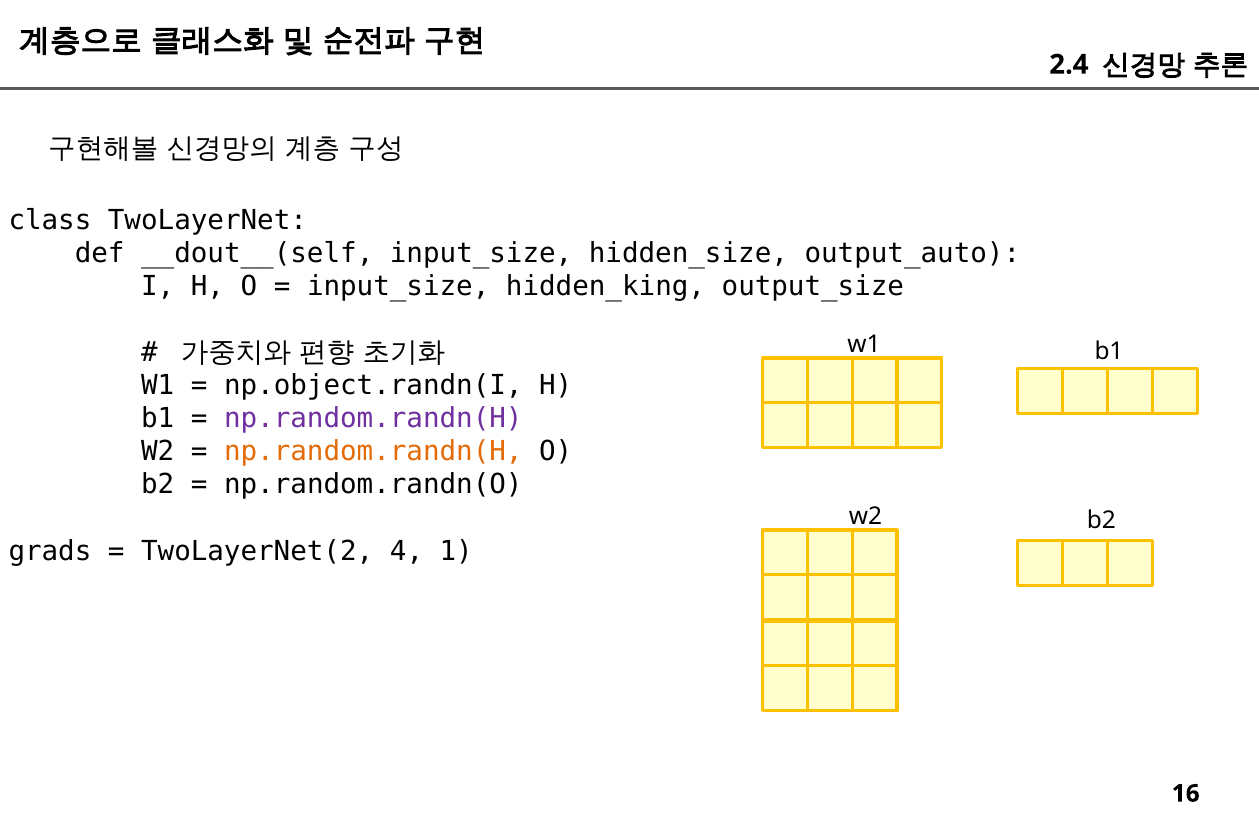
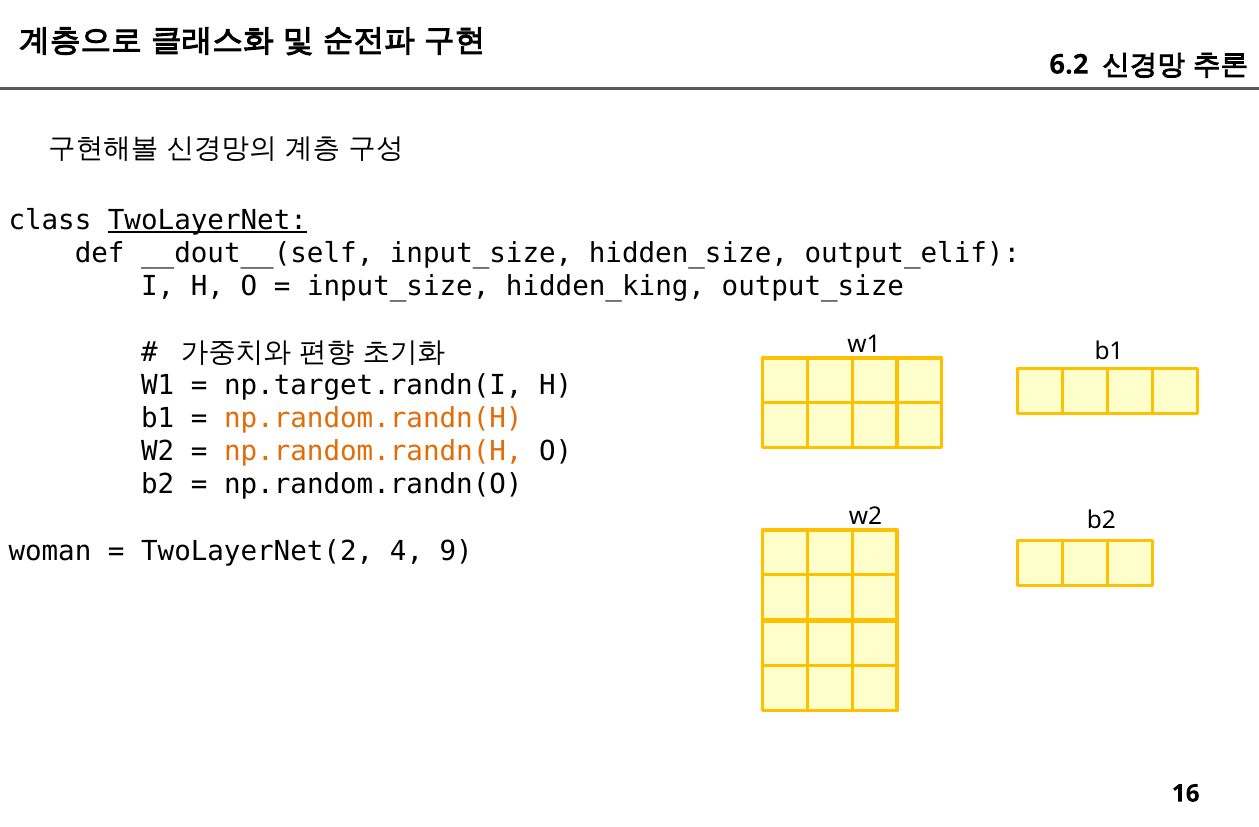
2.4: 2.4 -> 6.2
TwoLayerNet underline: none -> present
output_auto: output_auto -> output_elif
np.object.randn(I: np.object.randn(I -> np.target.randn(I
np.random.randn(H at (373, 419) colour: purple -> orange
grads: grads -> woman
1: 1 -> 9
